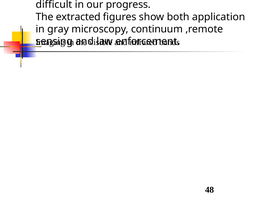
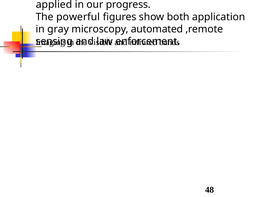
difficult: difficult -> applied
extracted: extracted -> powerful
continuum: continuum -> automated
